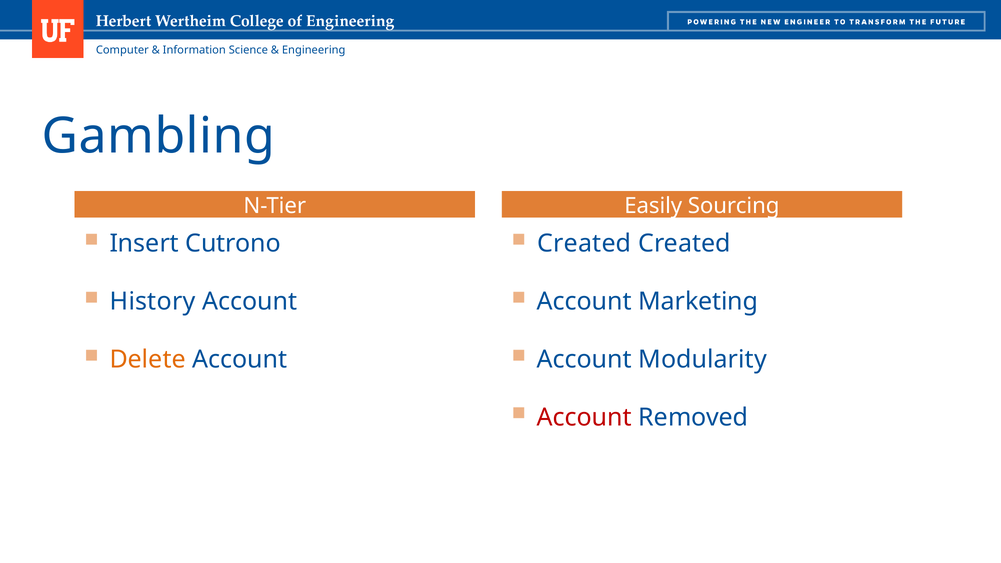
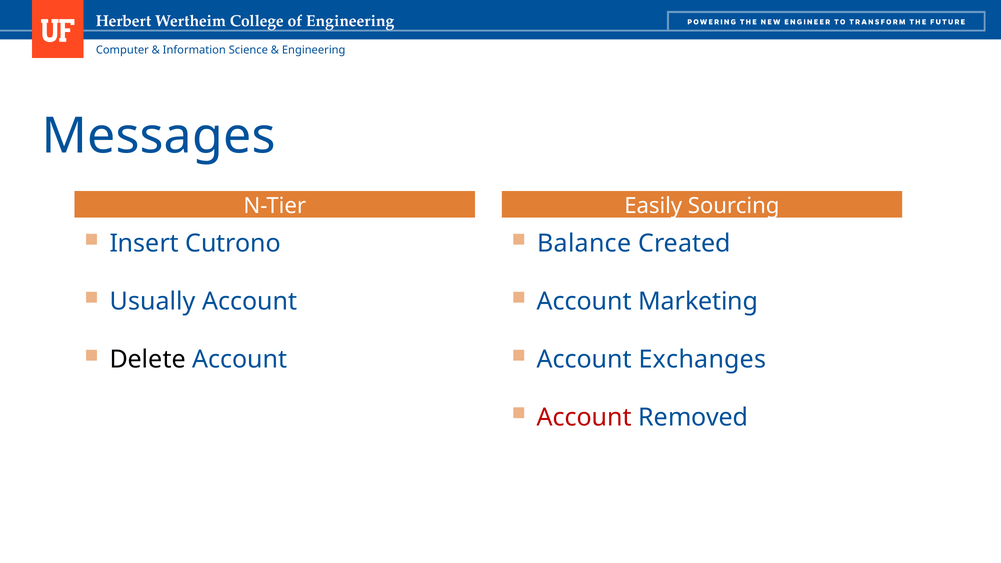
Gambling: Gambling -> Messages
Created at (584, 244): Created -> Balance
History: History -> Usually
Delete colour: orange -> black
Modularity: Modularity -> Exchanges
